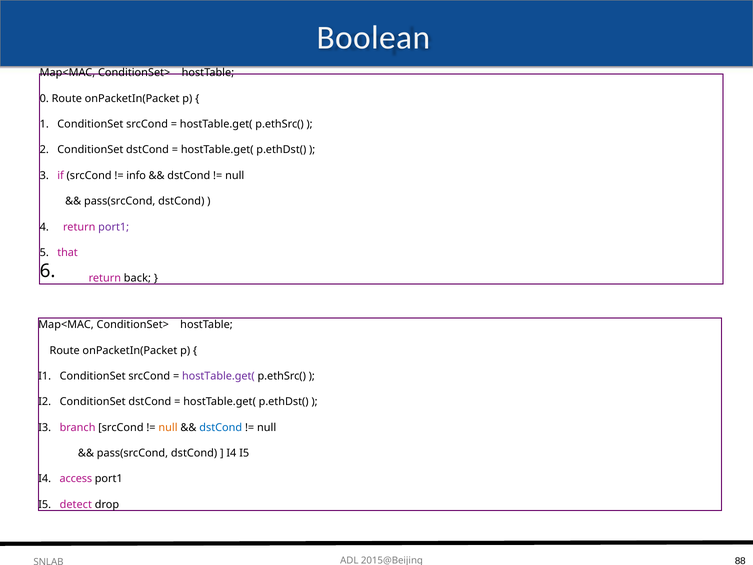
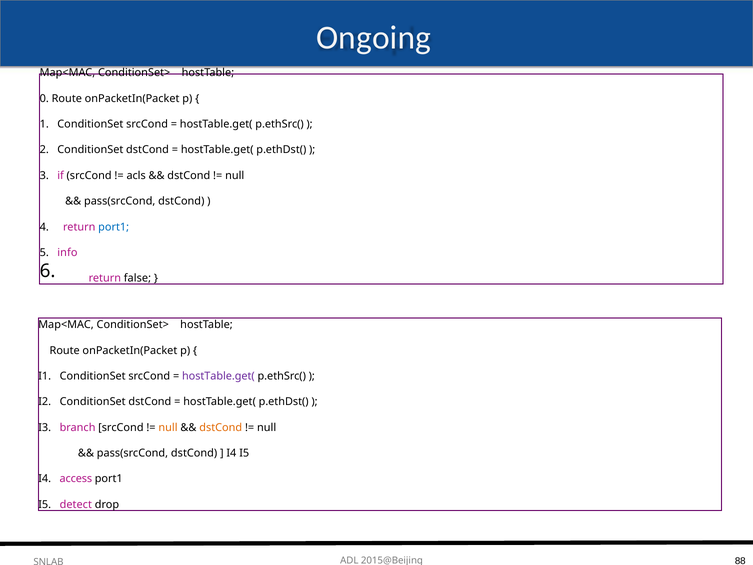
Boolean: Boolean -> Ongoing
info: info -> acls
port1 at (114, 227) colour: purple -> blue
that: that -> info
back: back -> false
dstCond at (221, 427) colour: blue -> orange
